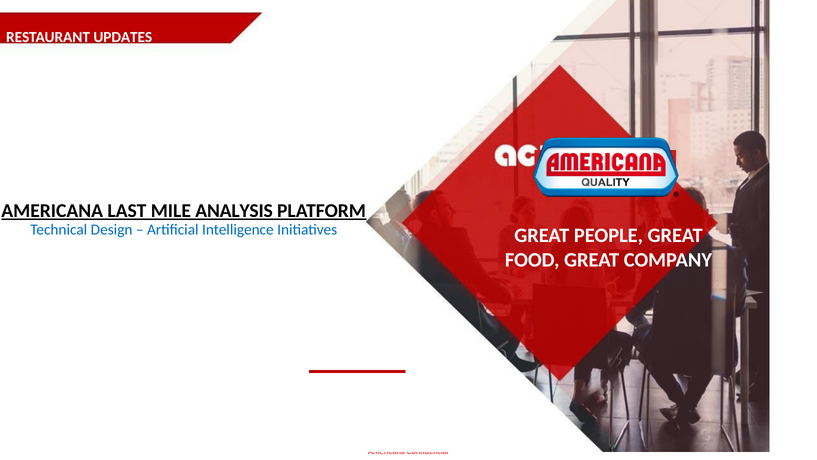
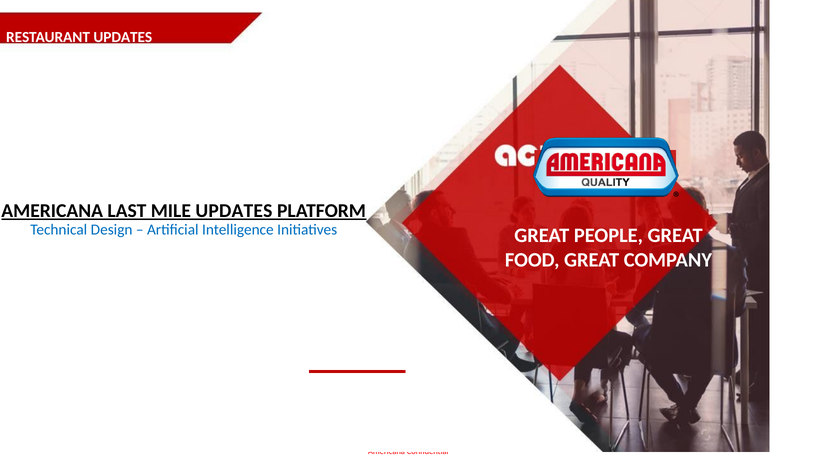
MILE ANALYSIS: ANALYSIS -> UPDATES
